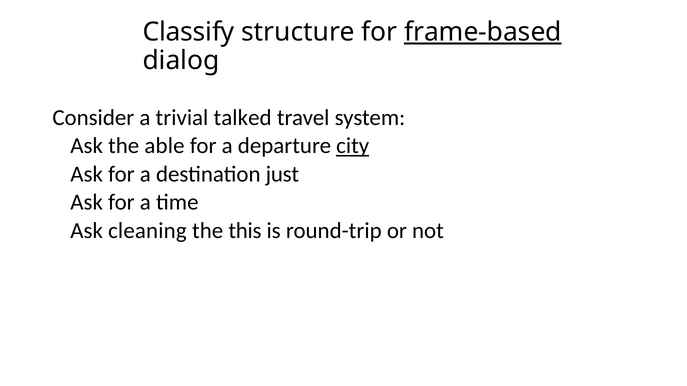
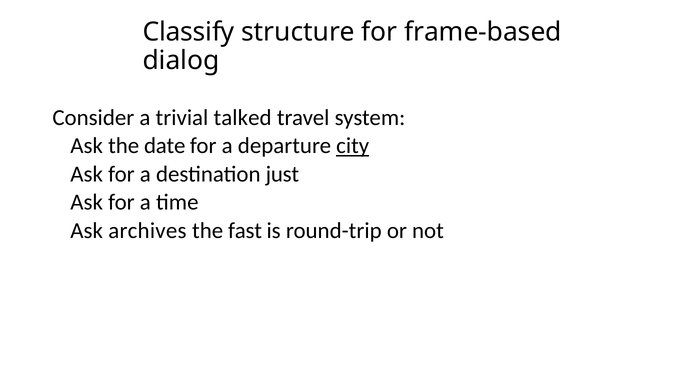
frame-based underline: present -> none
able: able -> date
cleaning: cleaning -> archives
this: this -> fast
